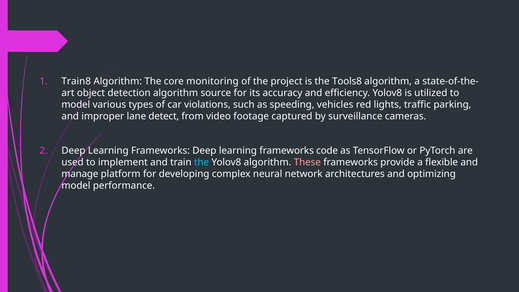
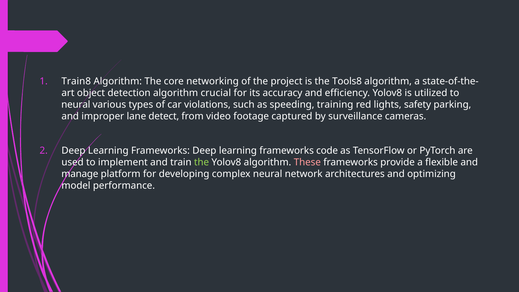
monitoring: monitoring -> networking
source: source -> crucial
model at (76, 105): model -> neural
vehicles: vehicles -> training
traffic: traffic -> safety
the at (202, 162) colour: light blue -> light green
